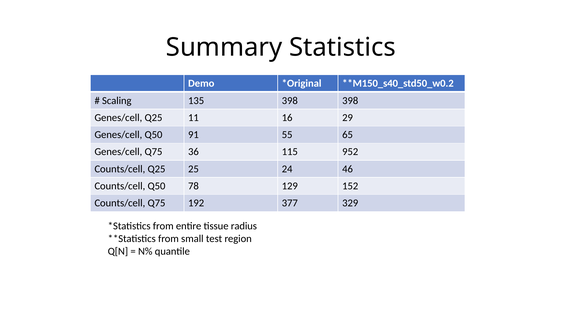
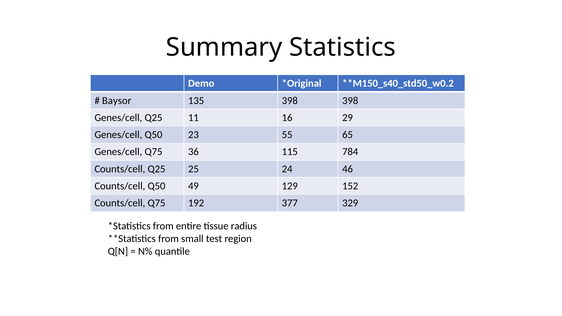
Scaling: Scaling -> Baysor
91: 91 -> 23
952: 952 -> 784
78: 78 -> 49
